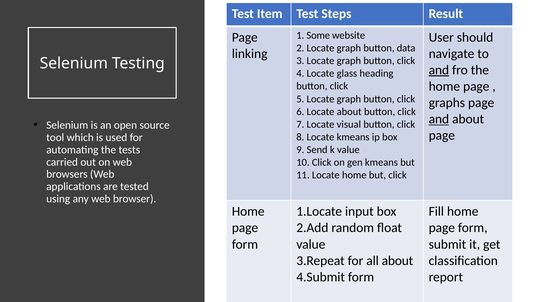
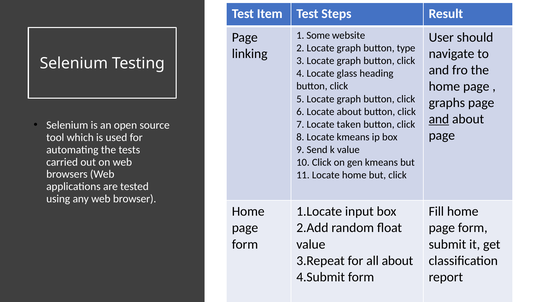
data: data -> type
and at (439, 70) underline: present -> none
visual: visual -> taken
